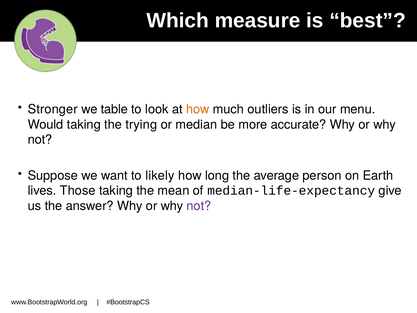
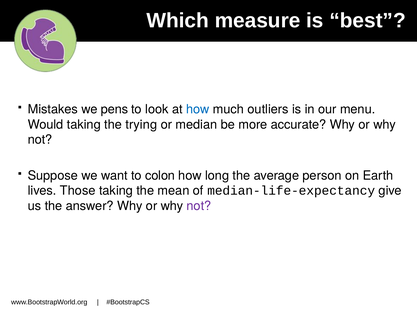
Stronger: Stronger -> Mistakes
table: table -> pens
how at (198, 109) colour: orange -> blue
likely: likely -> colon
